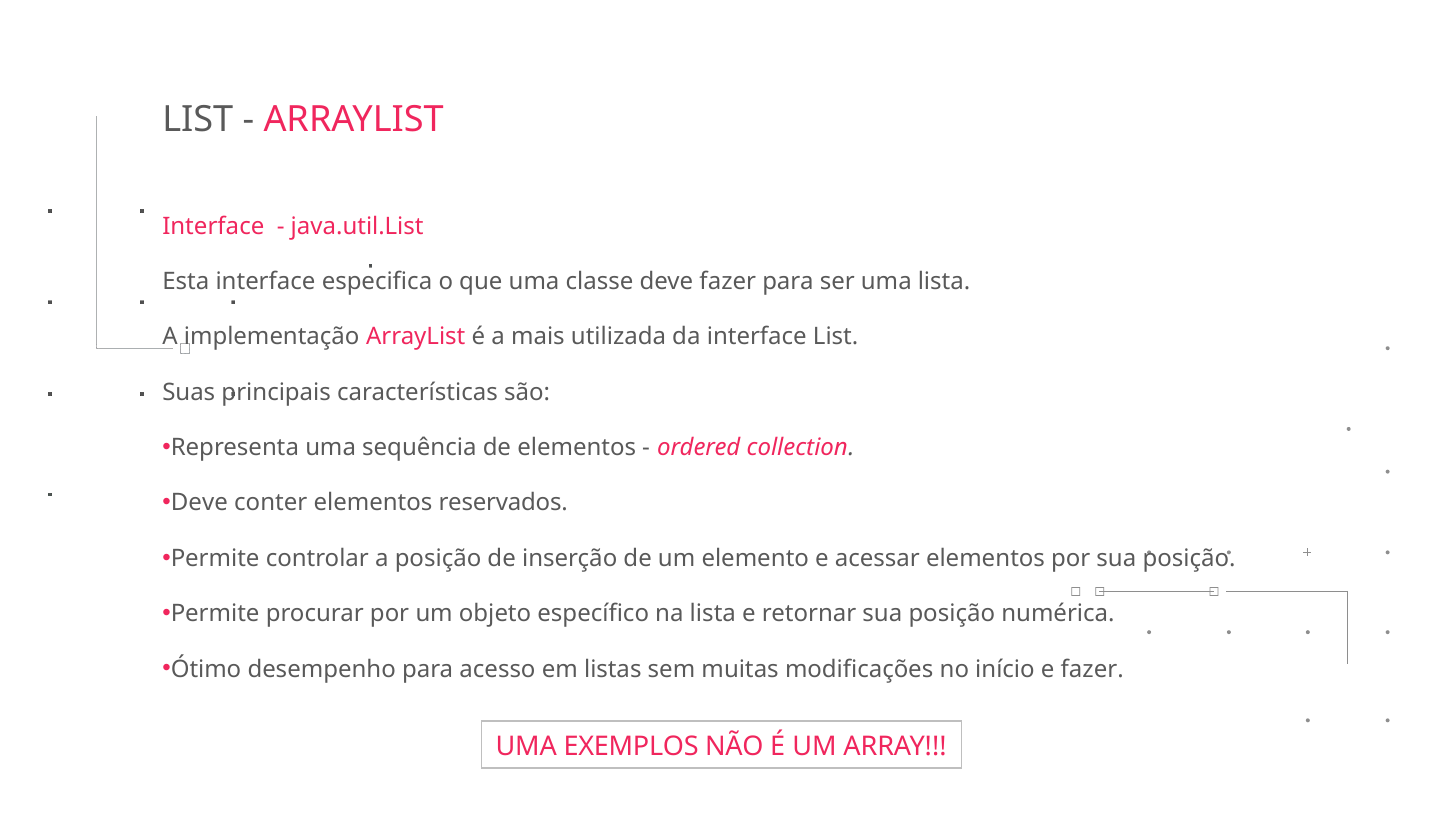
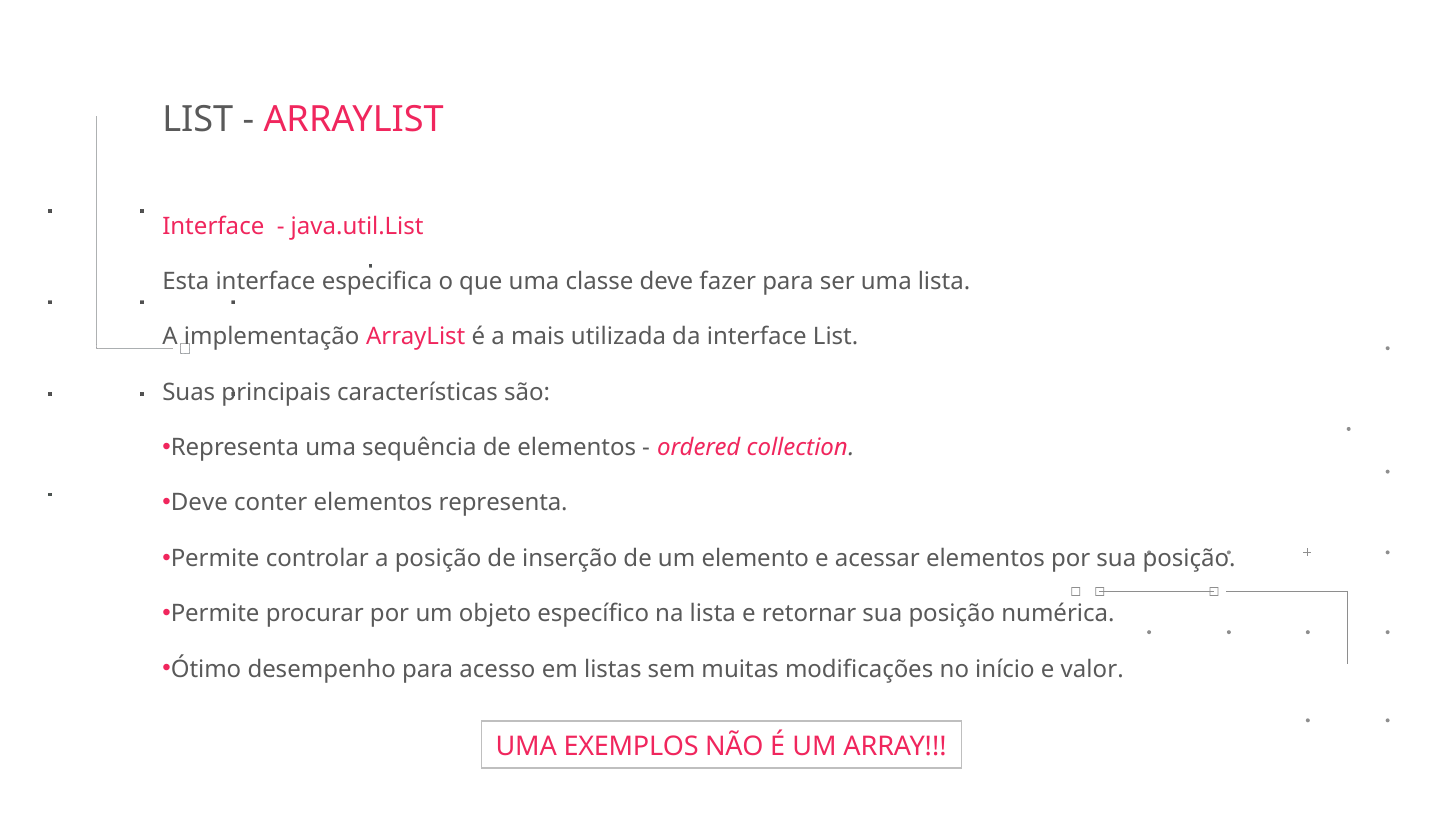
elementos reservados: reservados -> representa
e fazer: fazer -> valor
